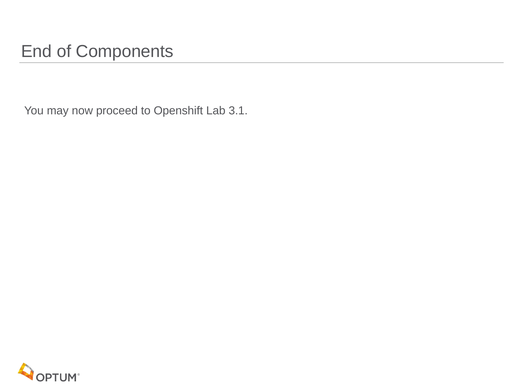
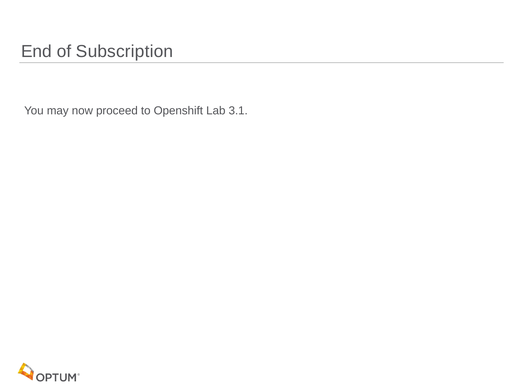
Components: Components -> Subscription
